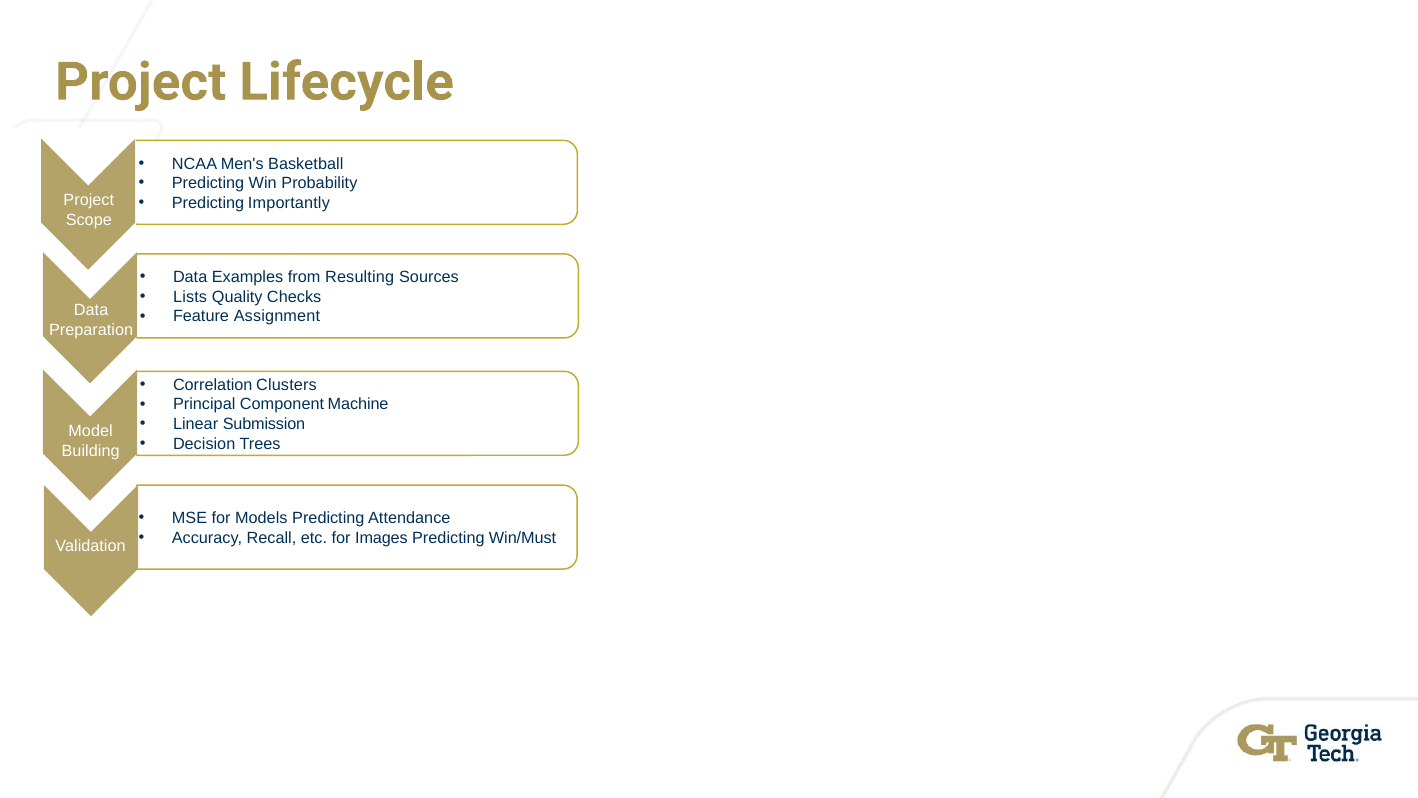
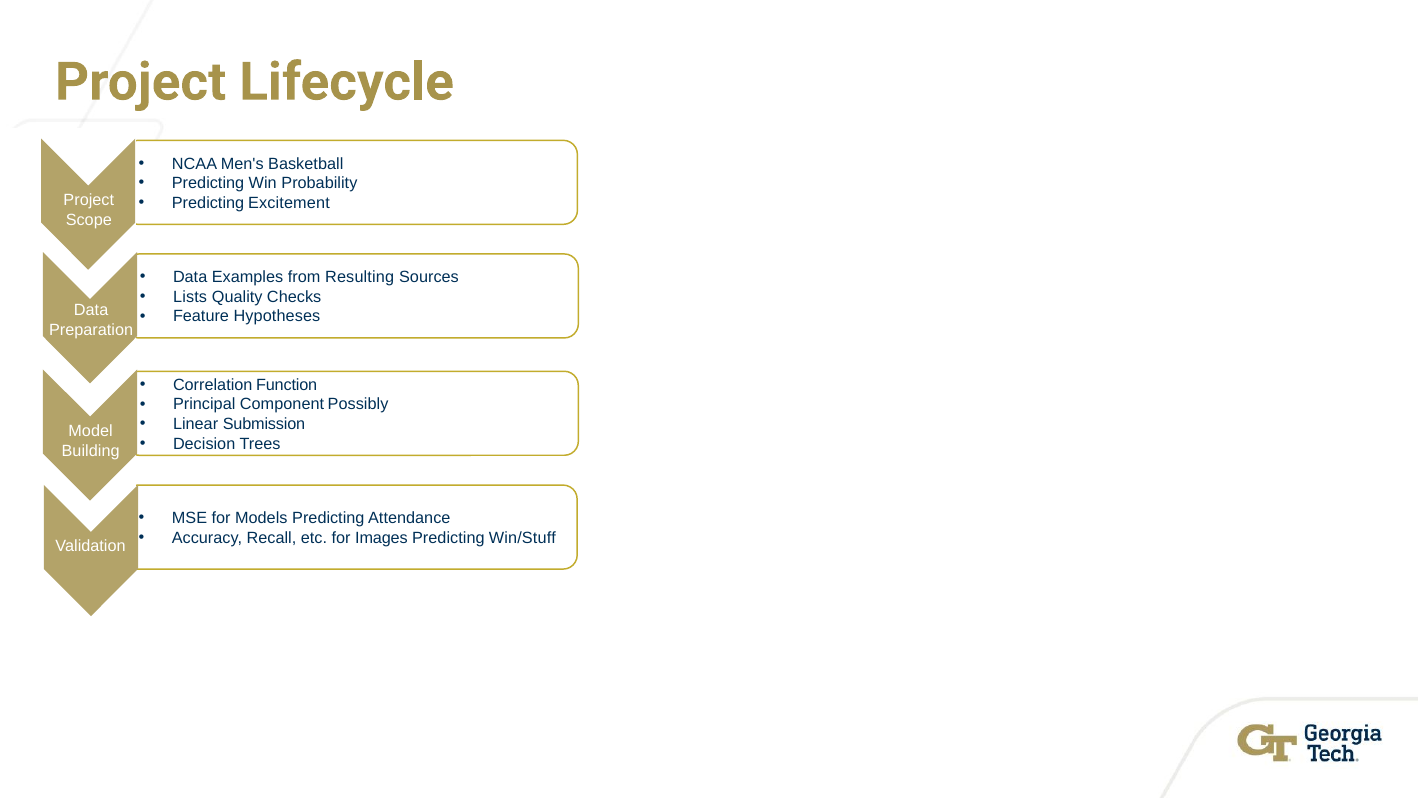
Importantly: Importantly -> Excitement
Assignment: Assignment -> Hypotheses
Clusters: Clusters -> Function
Machine: Machine -> Possibly
Win/Must: Win/Must -> Win/Stuff
